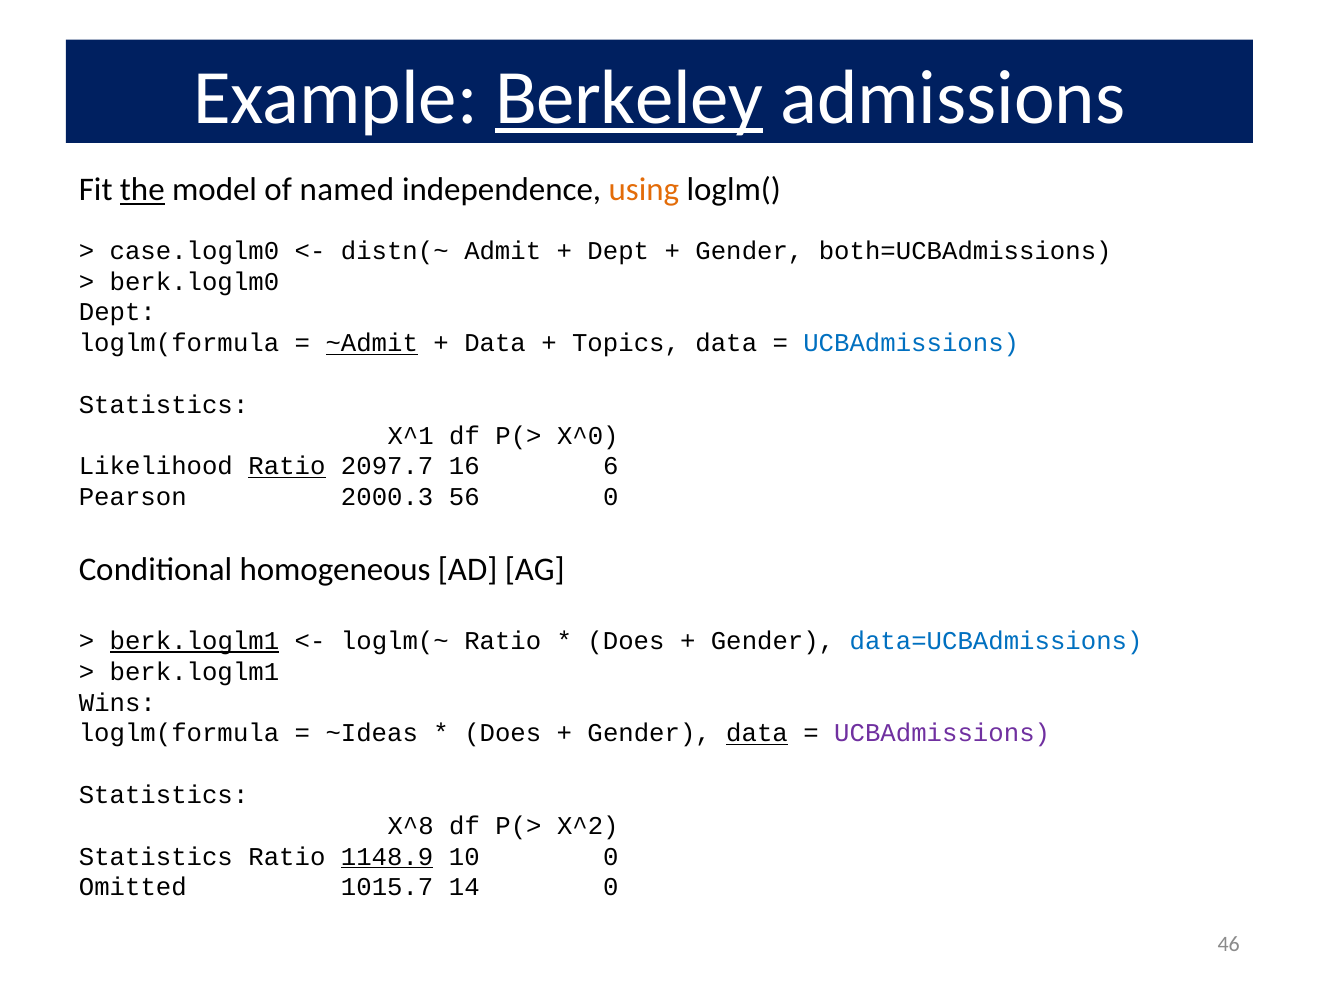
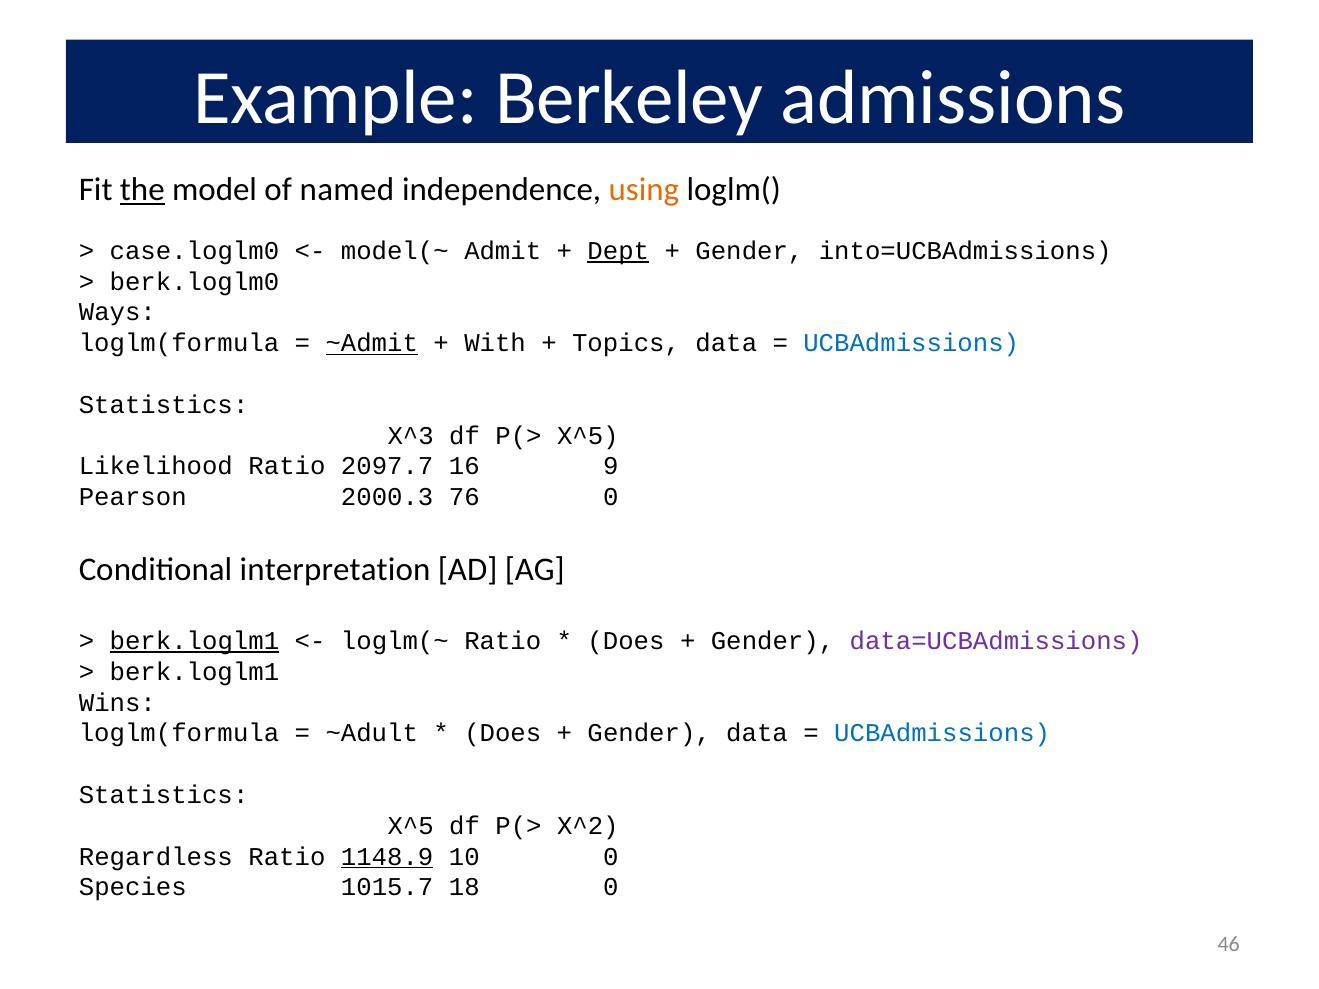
Berkeley underline: present -> none
distn(~: distn(~ -> model(~
Dept at (618, 251) underline: none -> present
both=UCBAdmissions: both=UCBAdmissions -> into=UCBAdmissions
Dept at (117, 313): Dept -> Ways
Data at (495, 343): Data -> With
X^1: X^1 -> X^3
P(> X^0: X^0 -> X^5
Ratio at (287, 467) underline: present -> none
6: 6 -> 9
56: 56 -> 76
homogeneous: homogeneous -> interpretation
data=UCBAdmissions colour: blue -> purple
~Ideas: ~Ideas -> ~Adult
data at (757, 734) underline: present -> none
UCBAdmissions at (942, 734) colour: purple -> blue
X^8 at (411, 826): X^8 -> X^5
Statistics at (156, 857): Statistics -> Regardless
Omitted: Omitted -> Species
14: 14 -> 18
